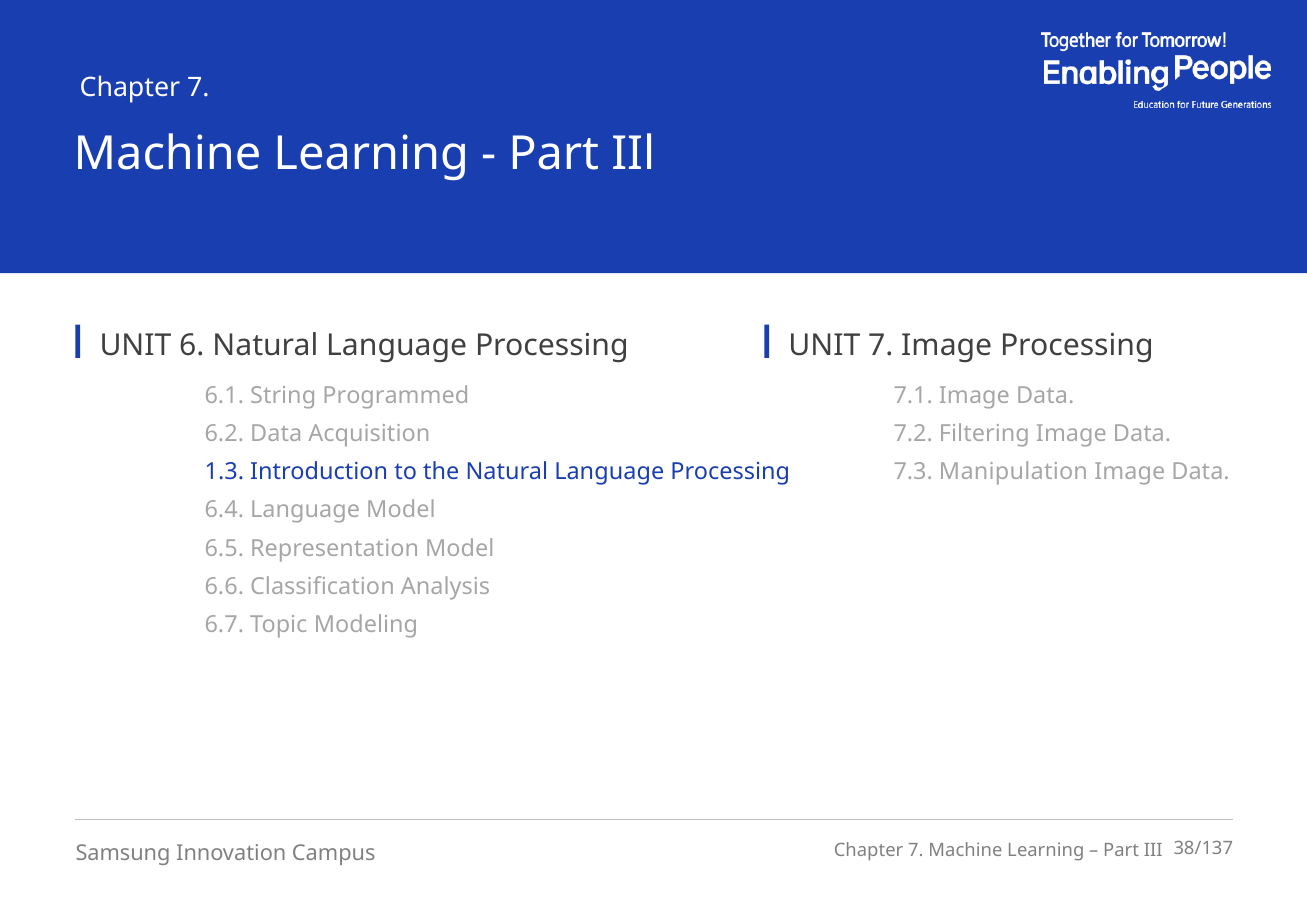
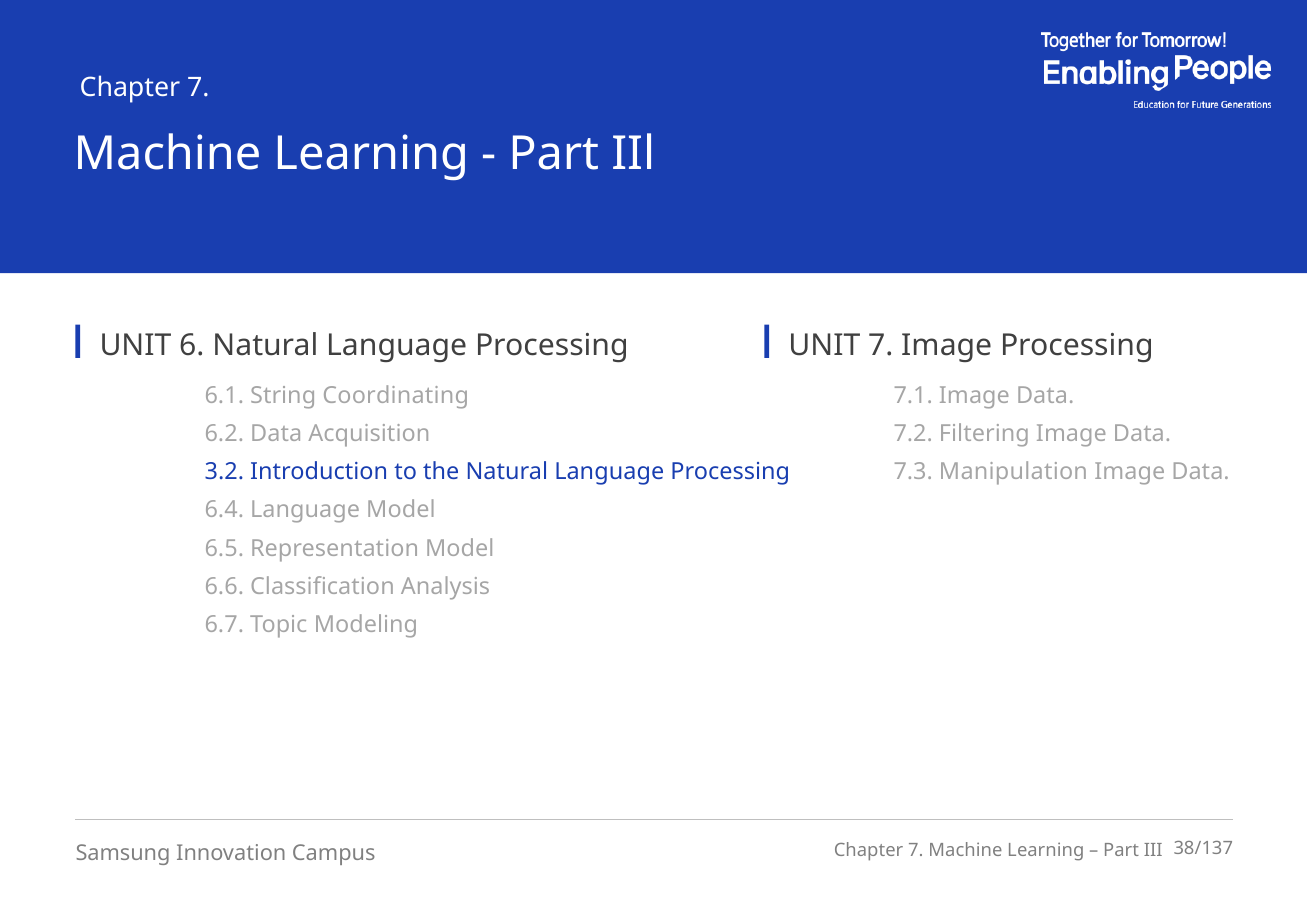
Programmed: Programmed -> Coordinating
1.3: 1.3 -> 3.2
